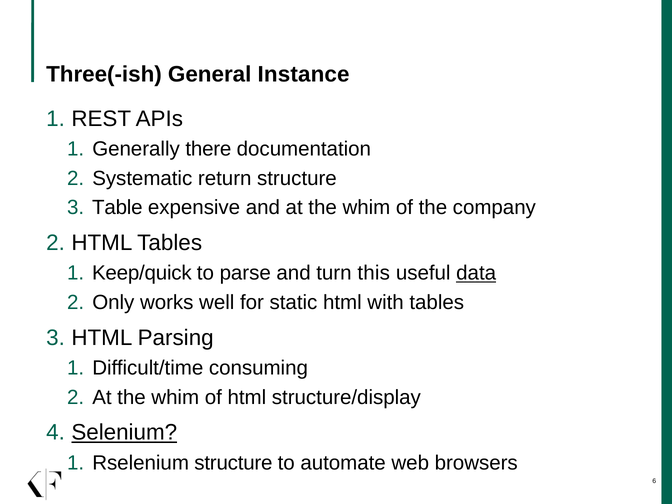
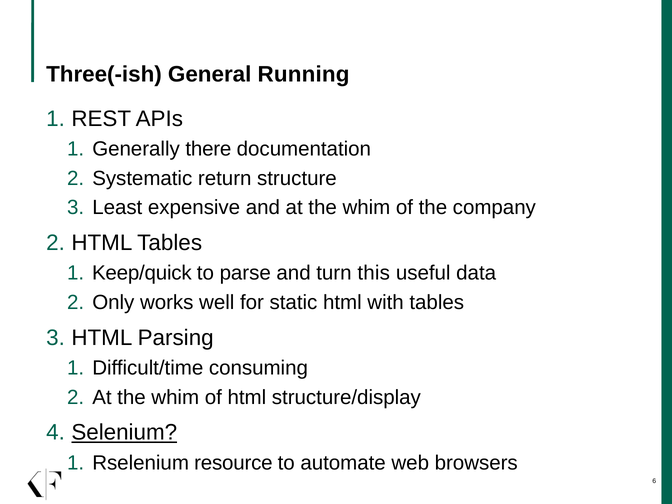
Instance: Instance -> Running
Table: Table -> Least
data underline: present -> none
Rselenium structure: structure -> resource
